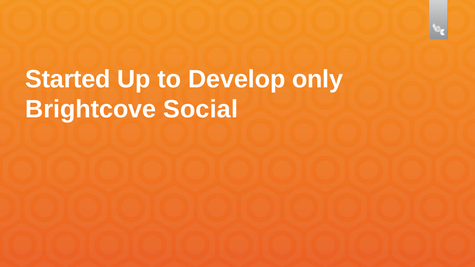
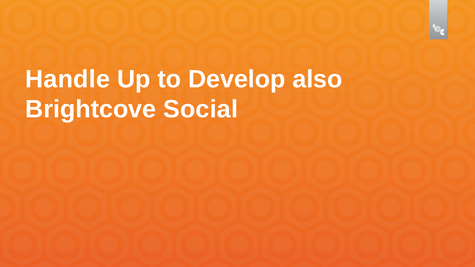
Started: Started -> Handle
only: only -> also
